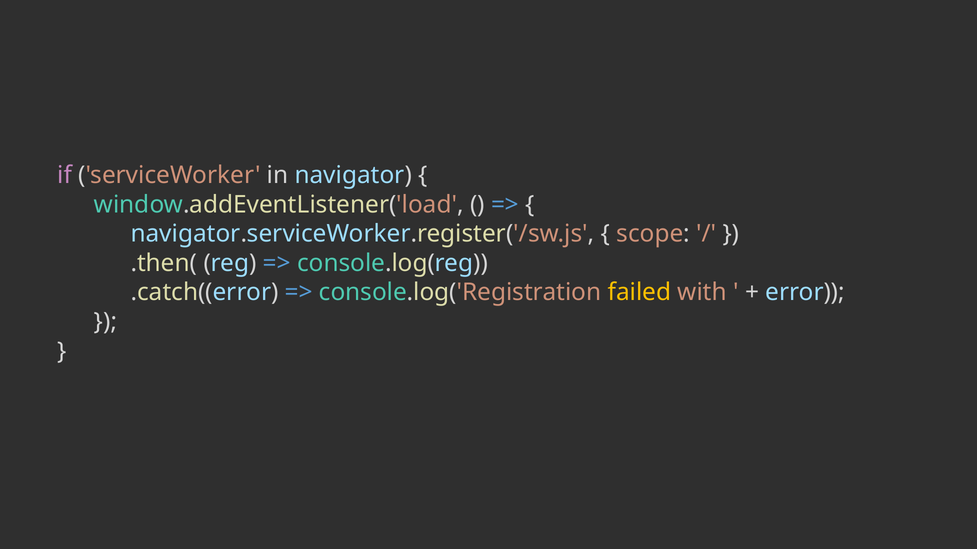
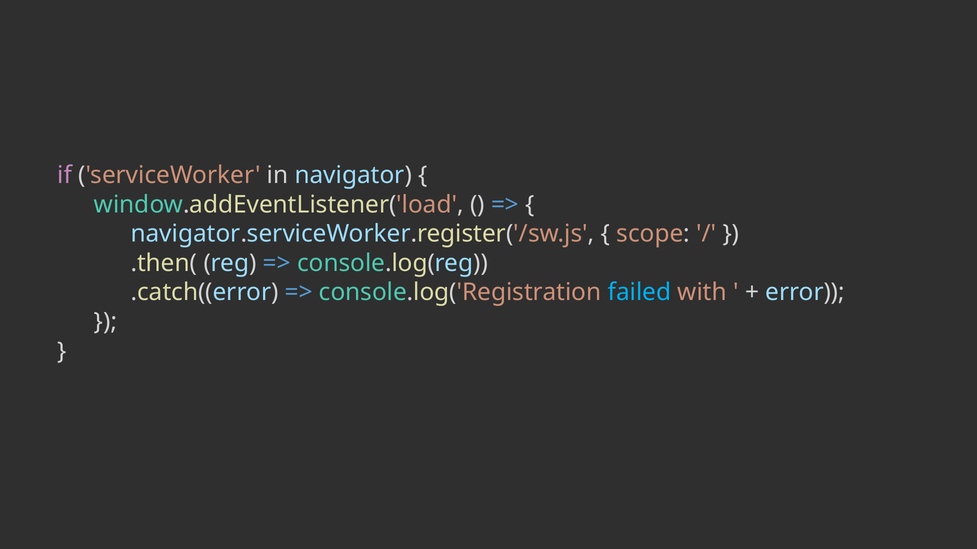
failed colour: yellow -> light blue
